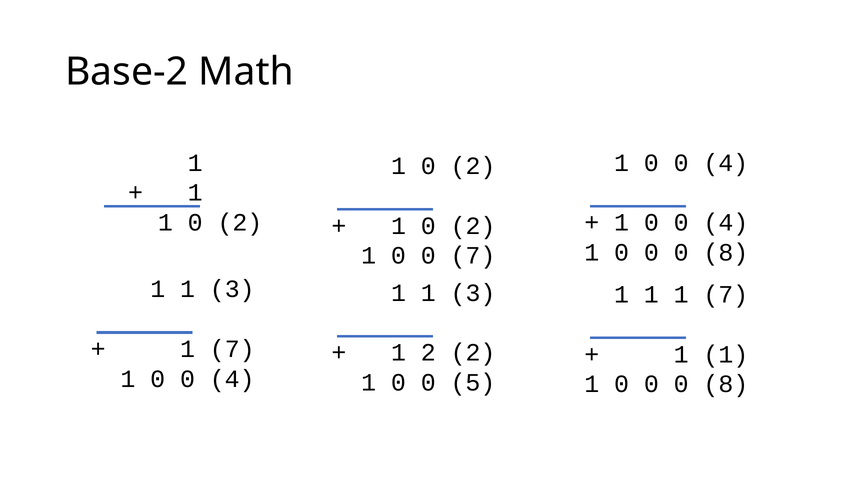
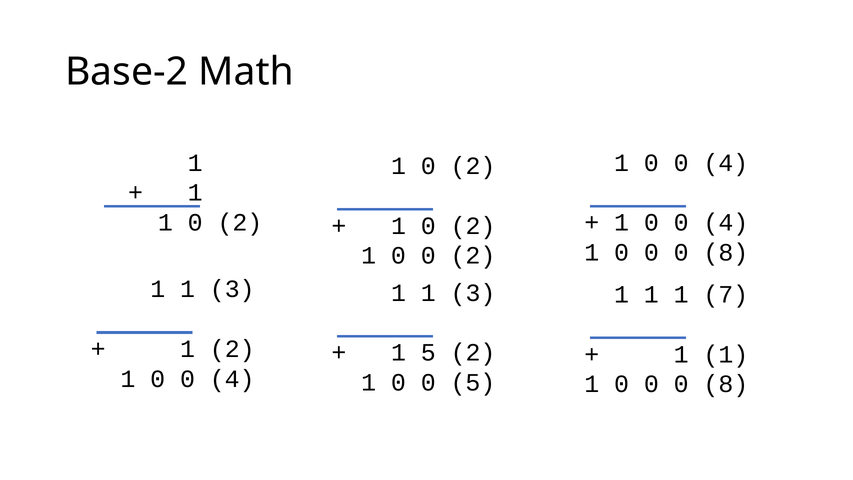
0 0 7: 7 -> 2
7 at (232, 349): 7 -> 2
1 2: 2 -> 5
